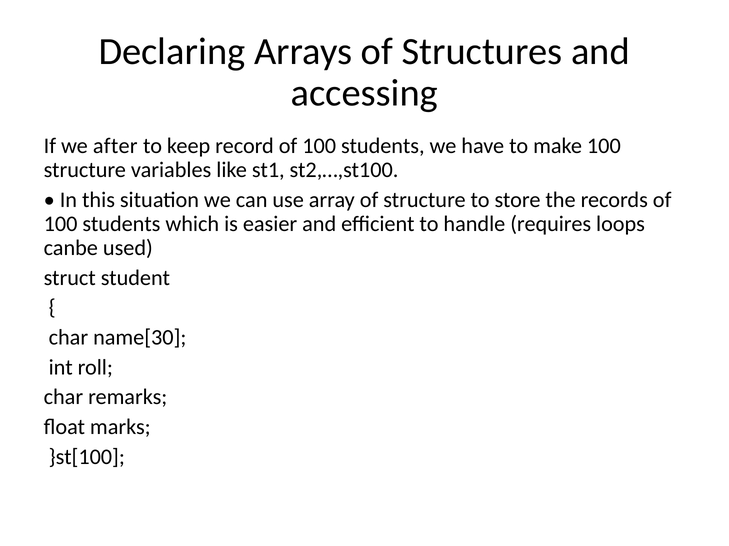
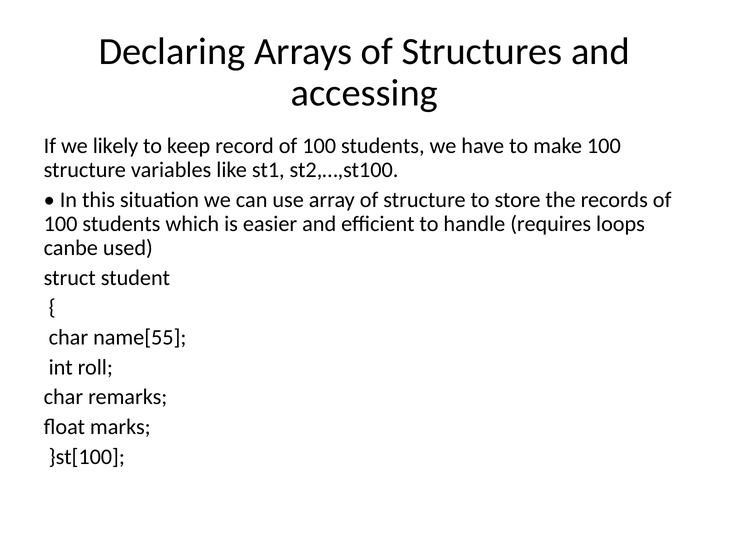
after: after -> likely
name[30: name[30 -> name[55
